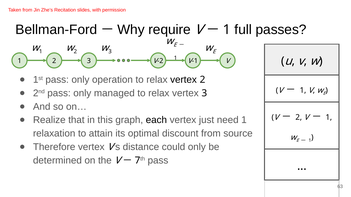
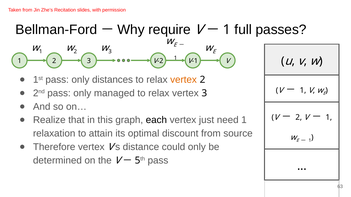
operation: operation -> distances
vertex at (184, 80) colour: black -> orange
7: 7 -> 5
